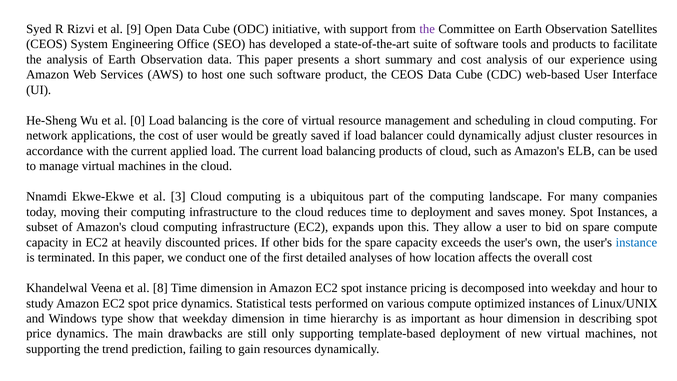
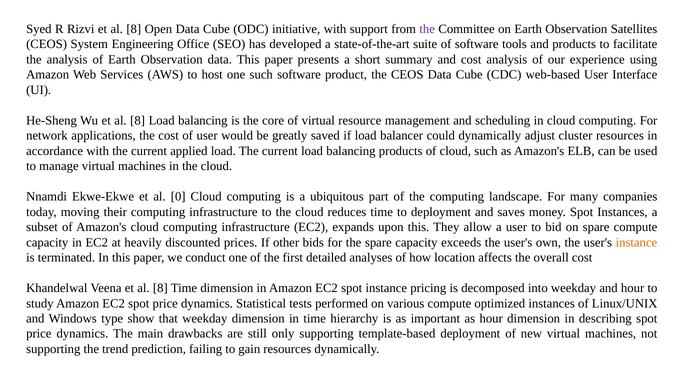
Rizvi et al 9: 9 -> 8
Wu et al 0: 0 -> 8
3: 3 -> 0
instance at (636, 242) colour: blue -> orange
